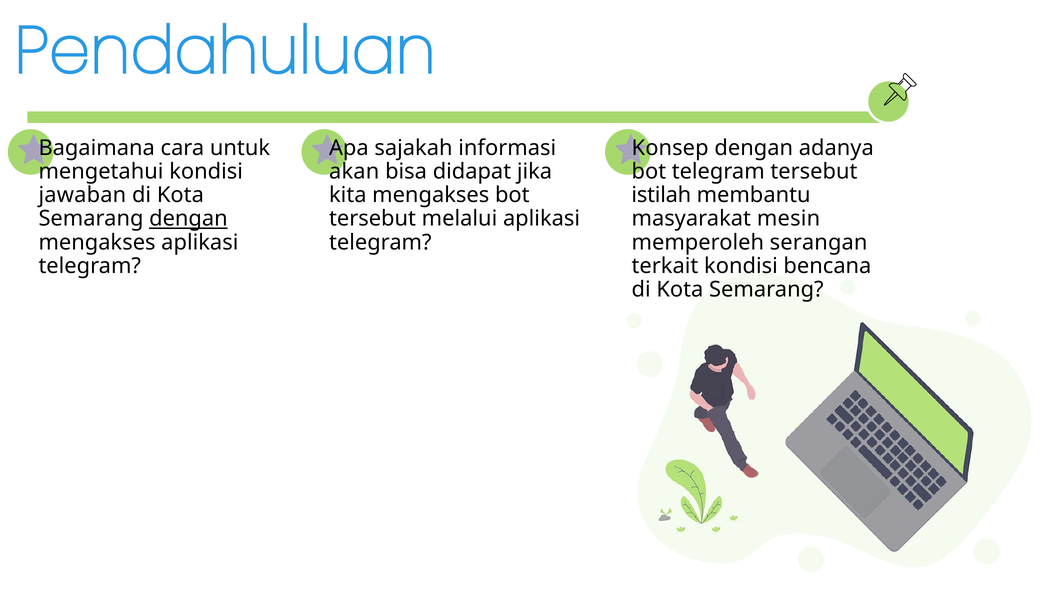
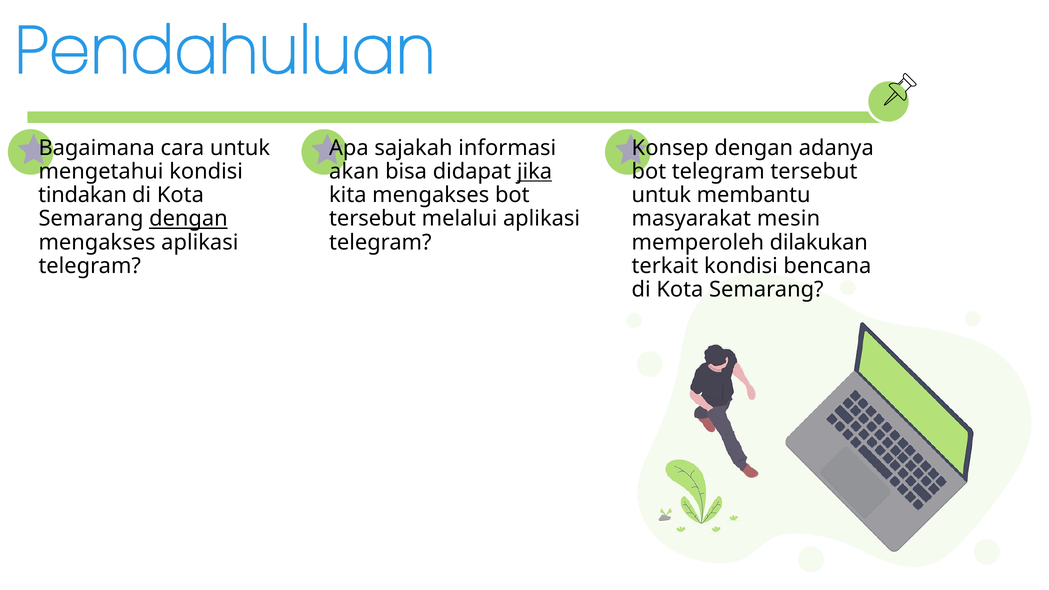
jika underline: none -> present
jawaban: jawaban -> tindakan
istilah at (661, 195): istilah -> untuk
serangan: serangan -> dilakukan
